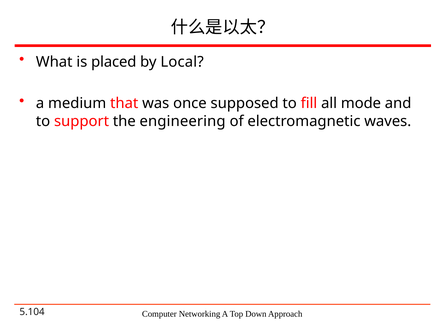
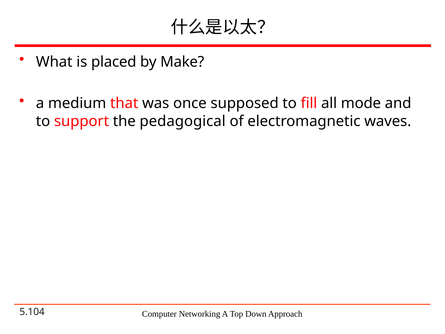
Local: Local -> Make
engineering: engineering -> pedagogical
